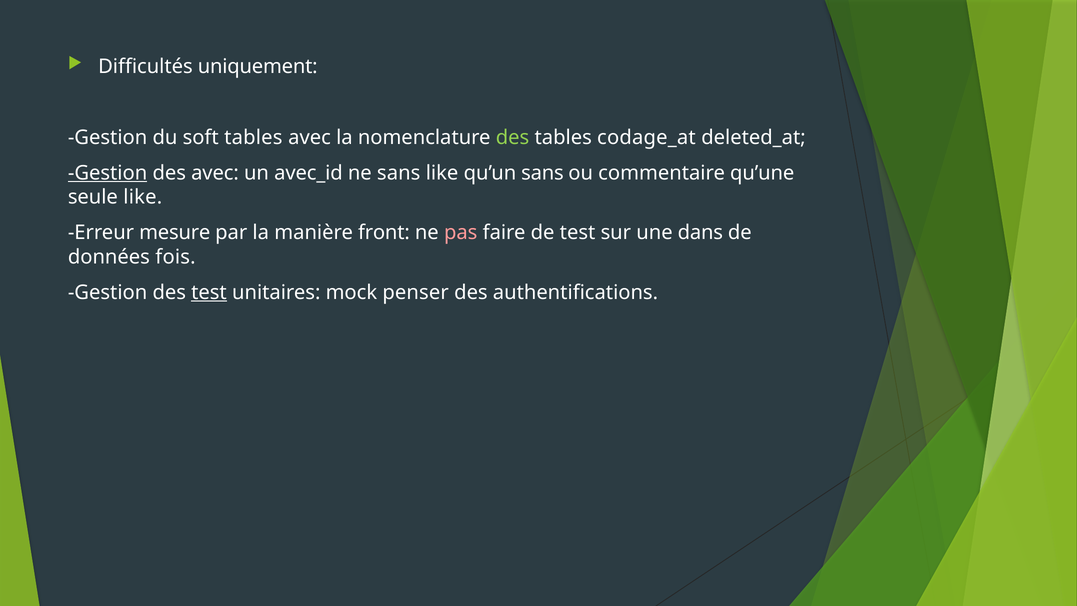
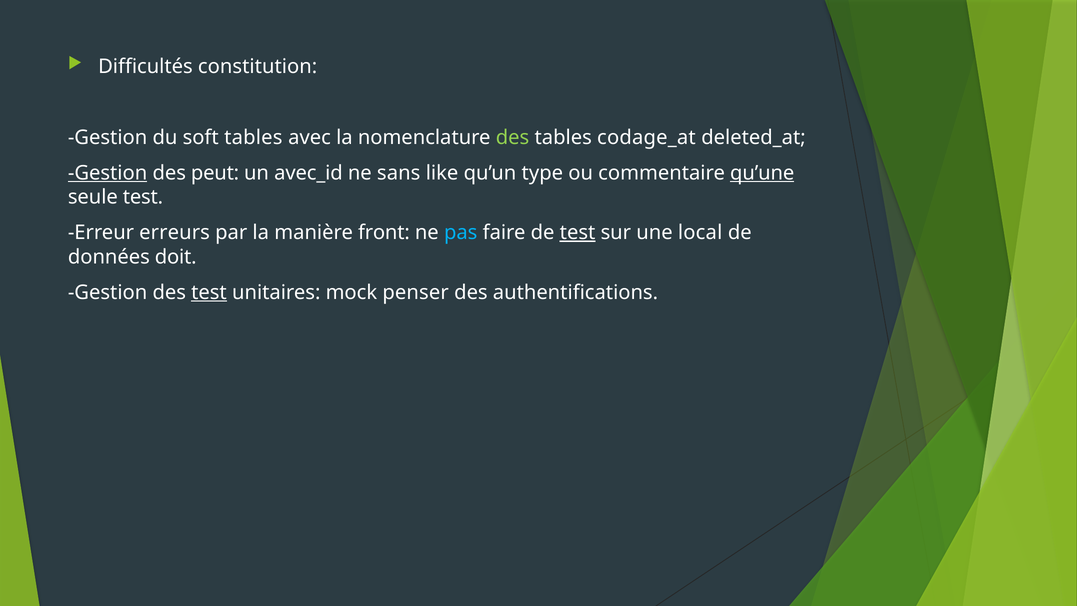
uniquement: uniquement -> constitution
des avec: avec -> peut
qu’un sans: sans -> type
qu’une underline: none -> present
seule like: like -> test
mesure: mesure -> erreurs
pas colour: pink -> light blue
test at (578, 233) underline: none -> present
dans: dans -> local
fois: fois -> doit
